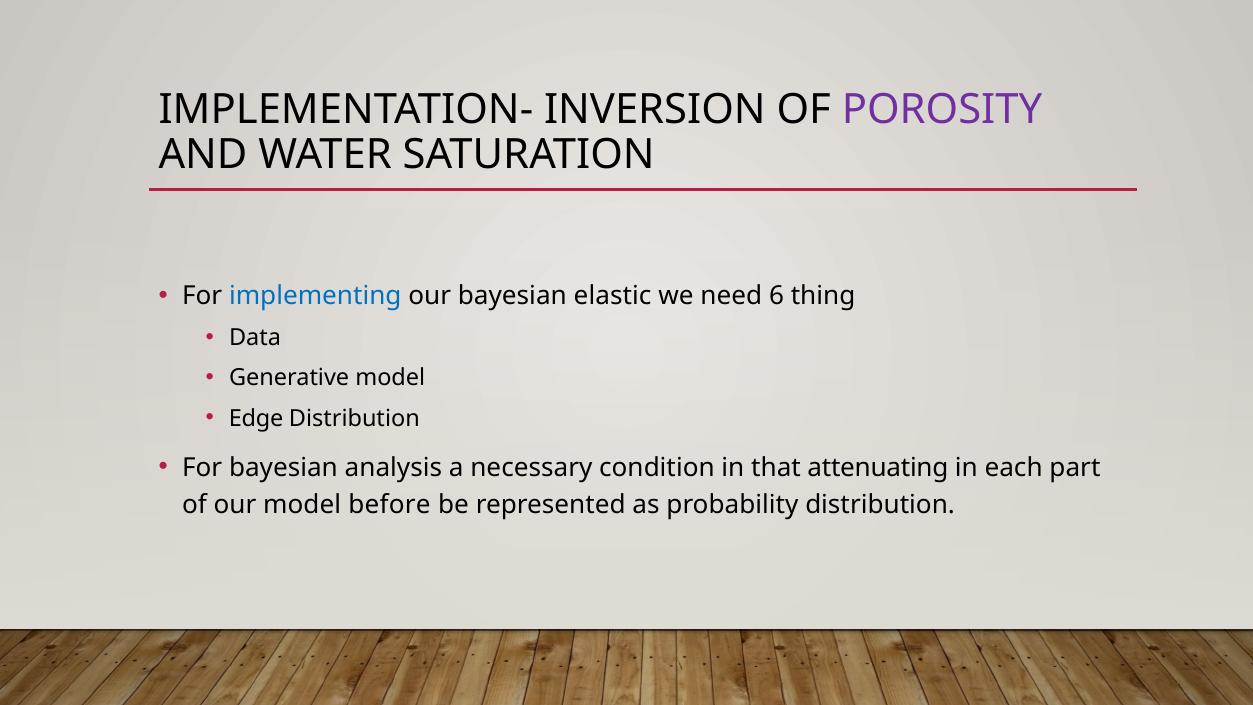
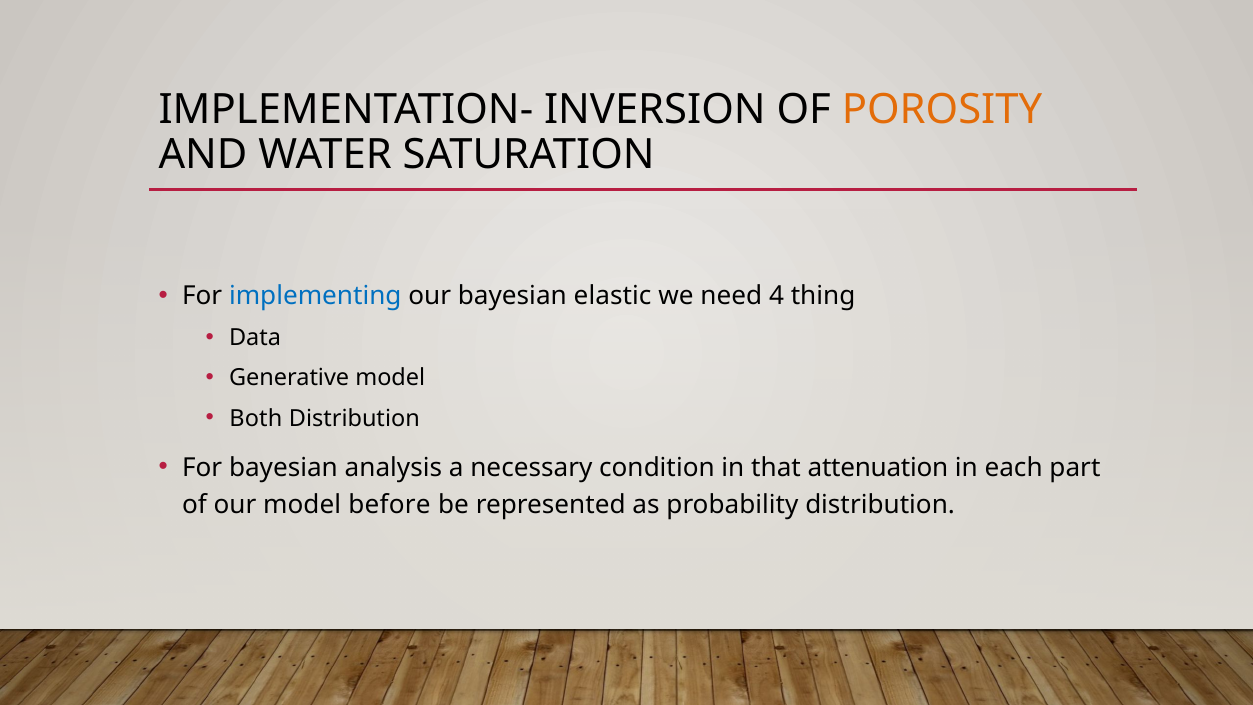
POROSITY colour: purple -> orange
6: 6 -> 4
Edge: Edge -> Both
attenuating: attenuating -> attenuation
